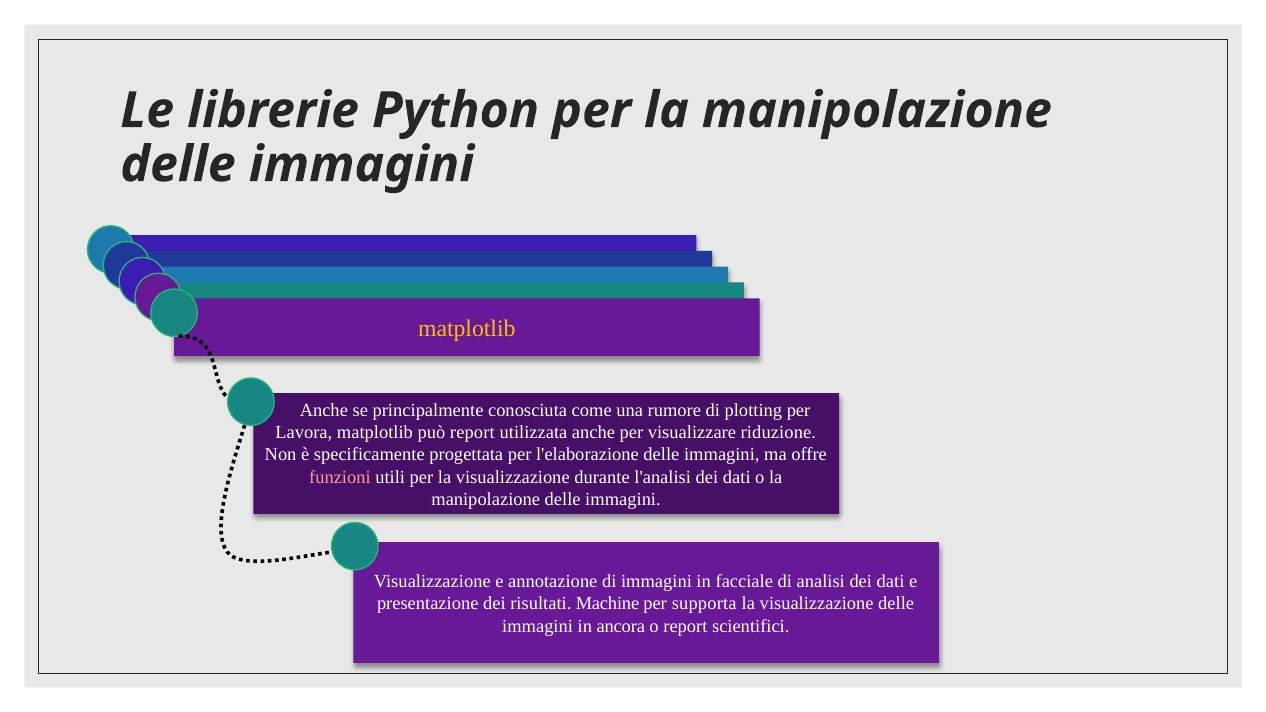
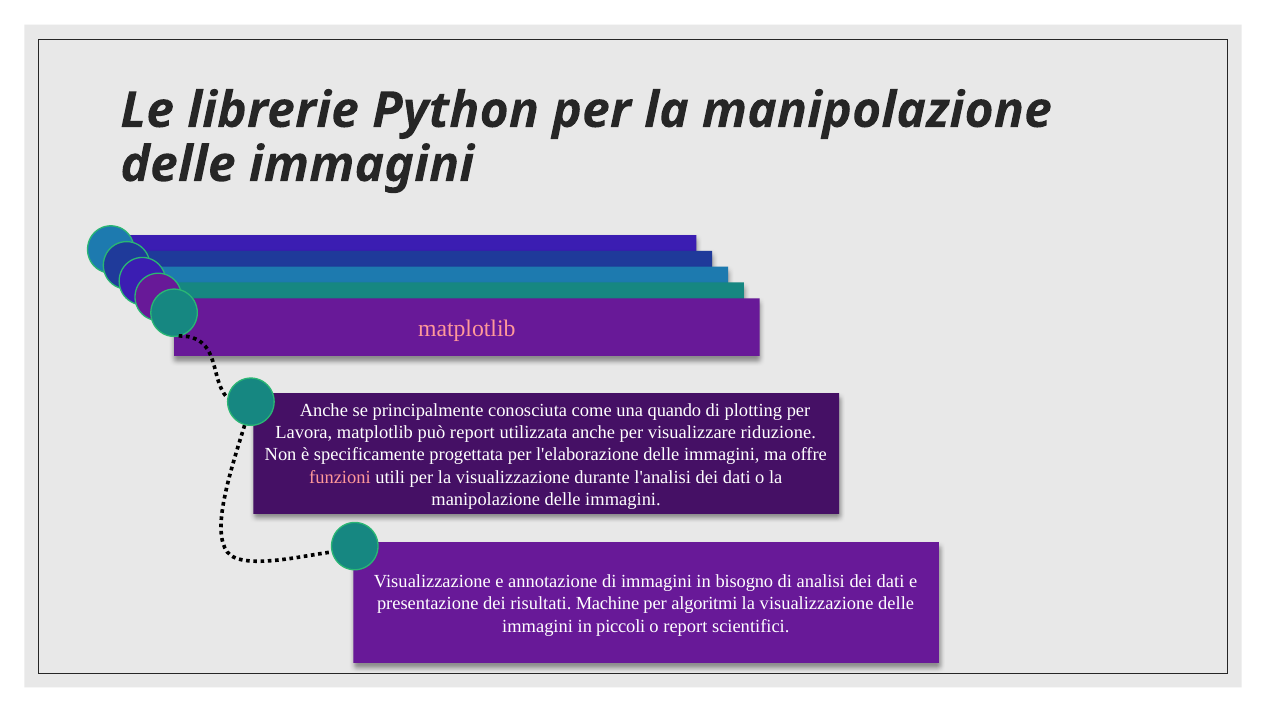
matplotlib at (467, 329) colour: yellow -> pink
rumore: rumore -> quando
facciale: facciale -> bisogno
supporta: supporta -> algoritmi
ancora: ancora -> piccoli
